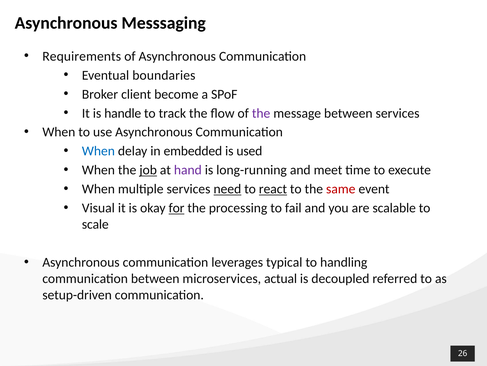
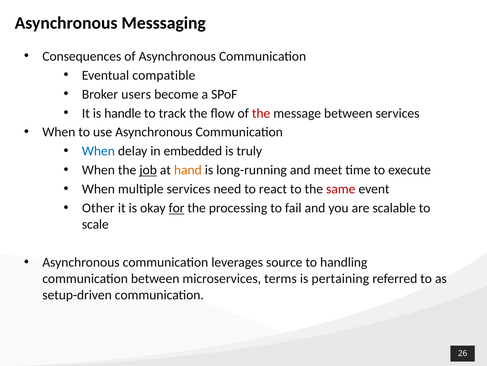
Requirements: Requirements -> Consequences
boundaries: boundaries -> compatible
client: client -> users
the at (261, 113) colour: purple -> red
used: used -> truly
hand colour: purple -> orange
need underline: present -> none
react underline: present -> none
Visual: Visual -> Other
typical: typical -> source
actual: actual -> terms
decoupled: decoupled -> pertaining
